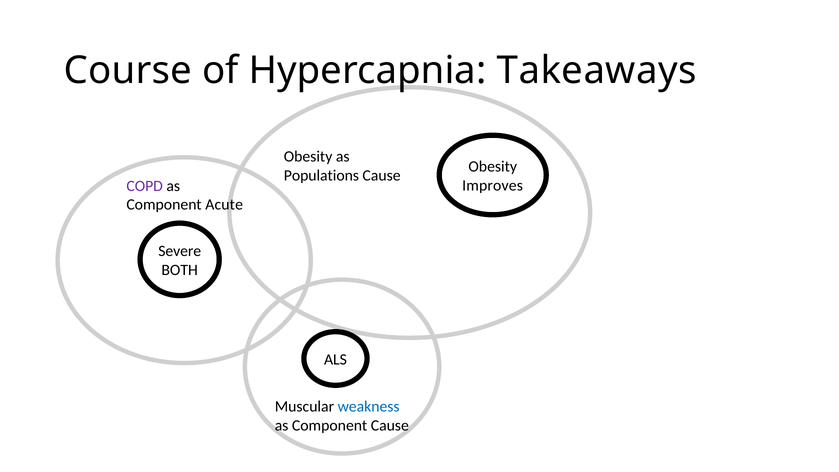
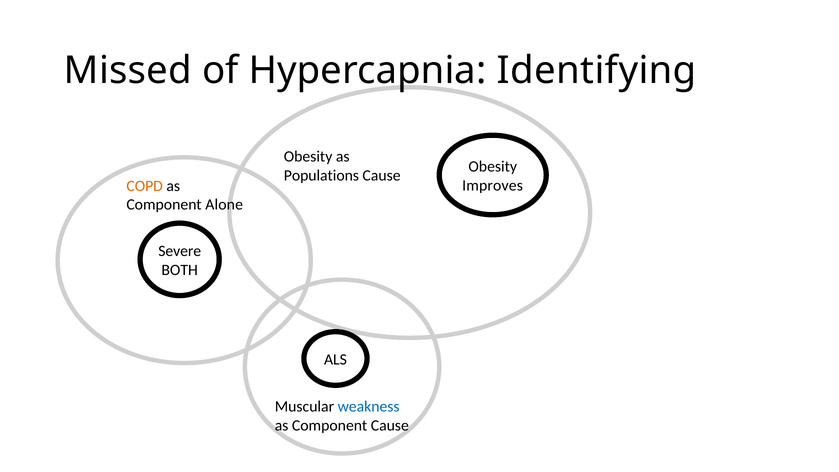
Course: Course -> Missed
Takeaways: Takeaways -> Identifying
COPD colour: purple -> orange
Acute: Acute -> Alone
